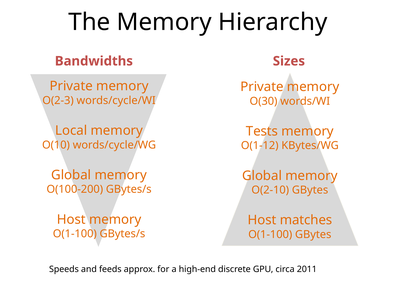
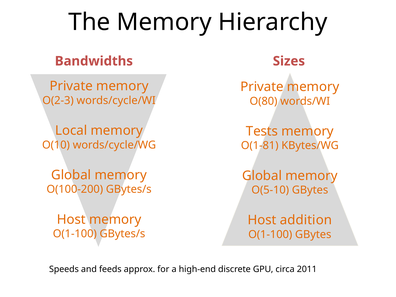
O(30: O(30 -> O(80
O(1-12: O(1-12 -> O(1-81
O(2-10: O(2-10 -> O(5-10
matches: matches -> addition
